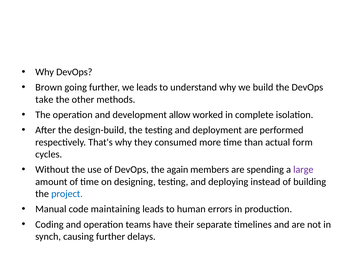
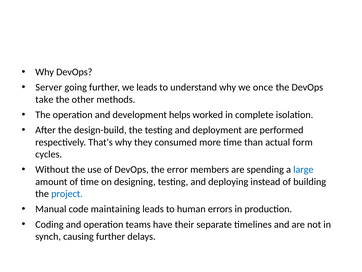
Brown: Brown -> Server
build: build -> once
allow: allow -> helps
again: again -> error
large colour: purple -> blue
